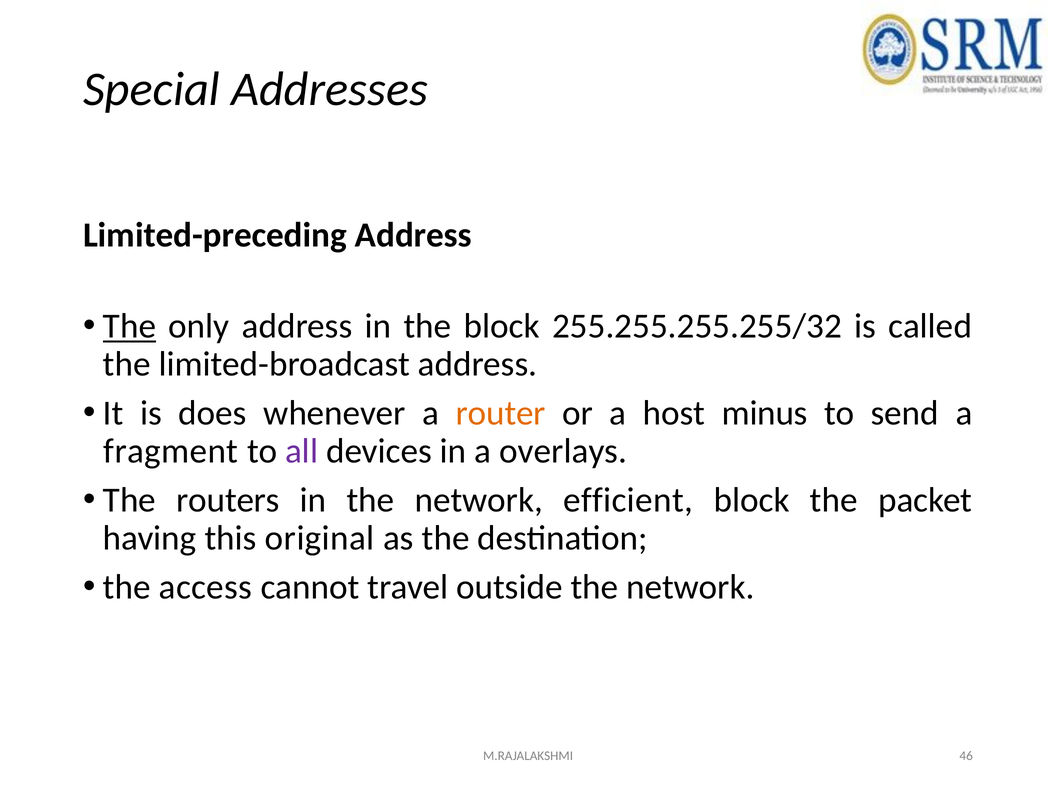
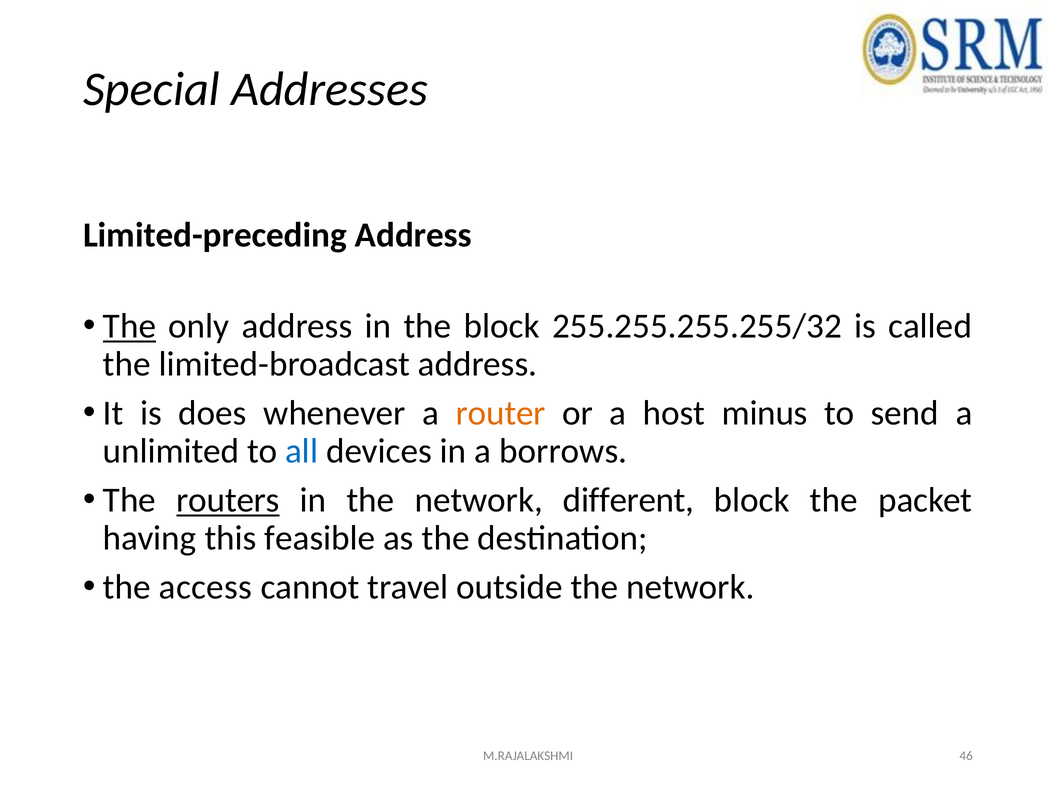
fragment: fragment -> unlimited
all colour: purple -> blue
overlays: overlays -> borrows
routers underline: none -> present
efficient: efficient -> different
original: original -> feasible
